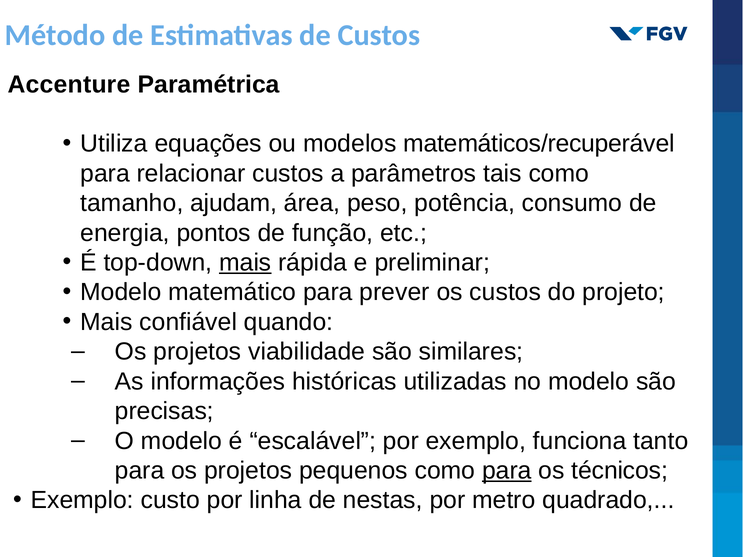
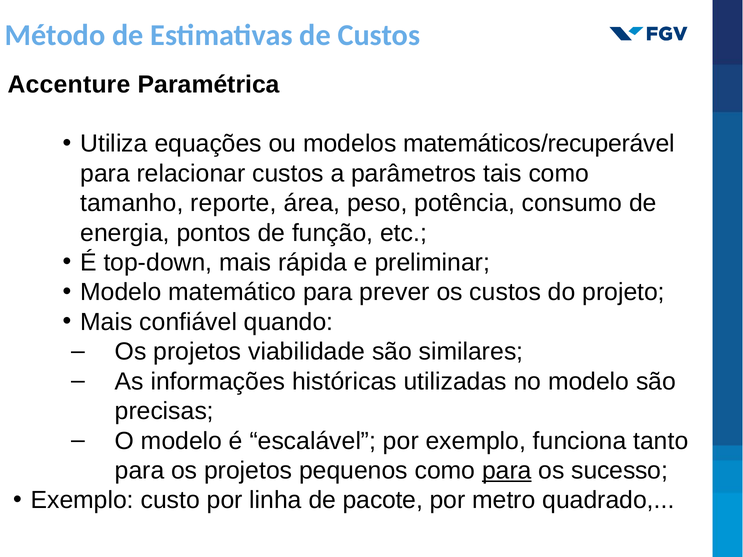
ajudam: ajudam -> reporte
mais at (245, 263) underline: present -> none
técnicos: técnicos -> sucesso
nestas: nestas -> pacote
